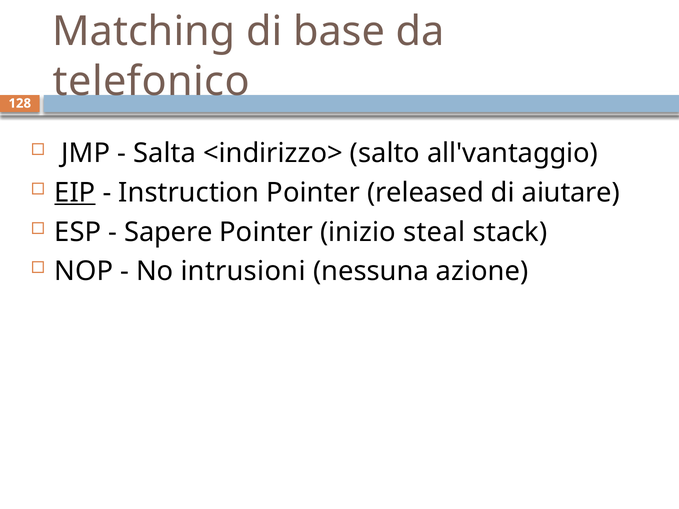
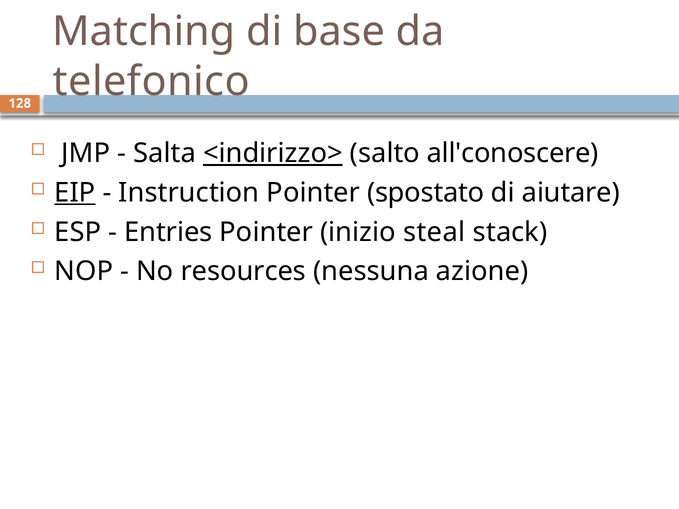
<indirizzo> underline: none -> present
all'vantaggio: all'vantaggio -> all'conoscere
released: released -> spostato
Sapere: Sapere -> Entries
intrusioni: intrusioni -> resources
